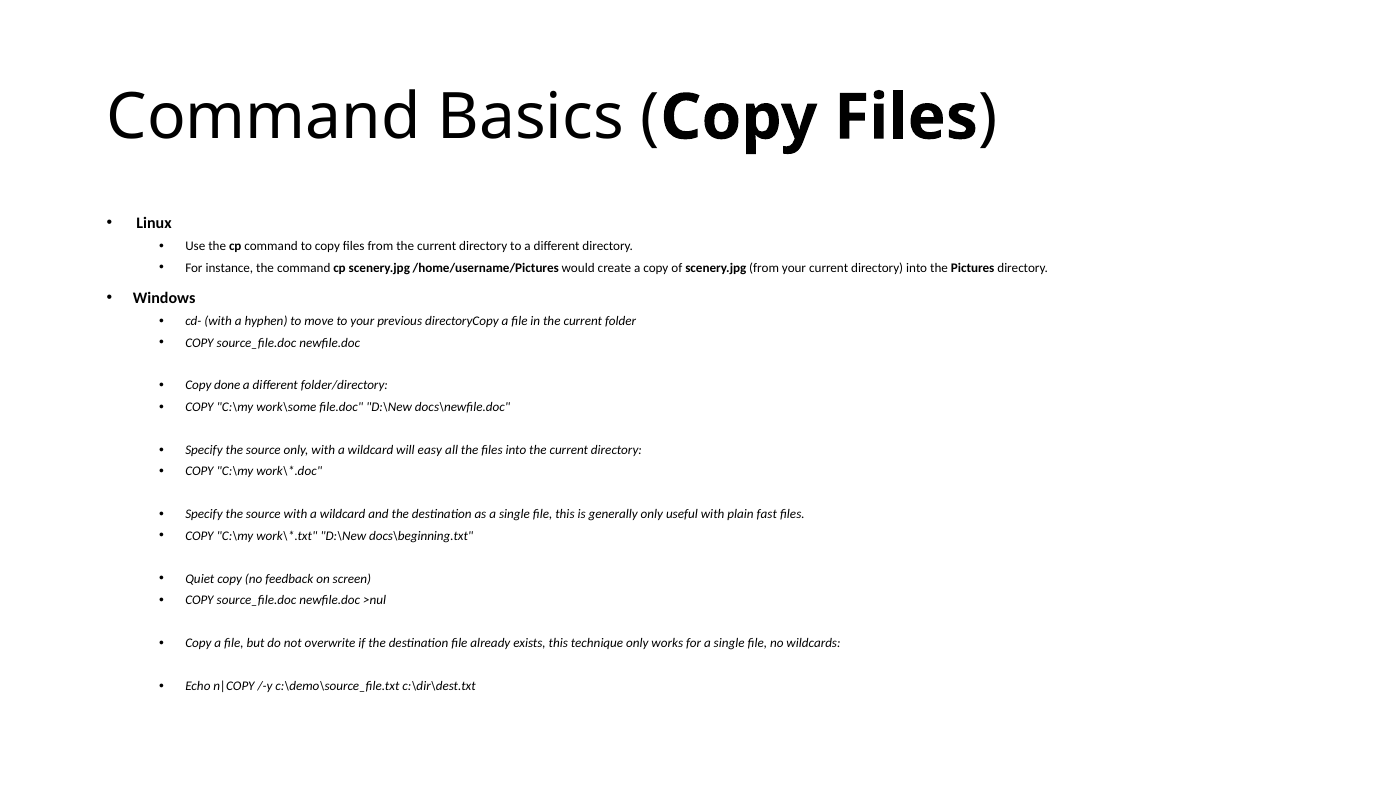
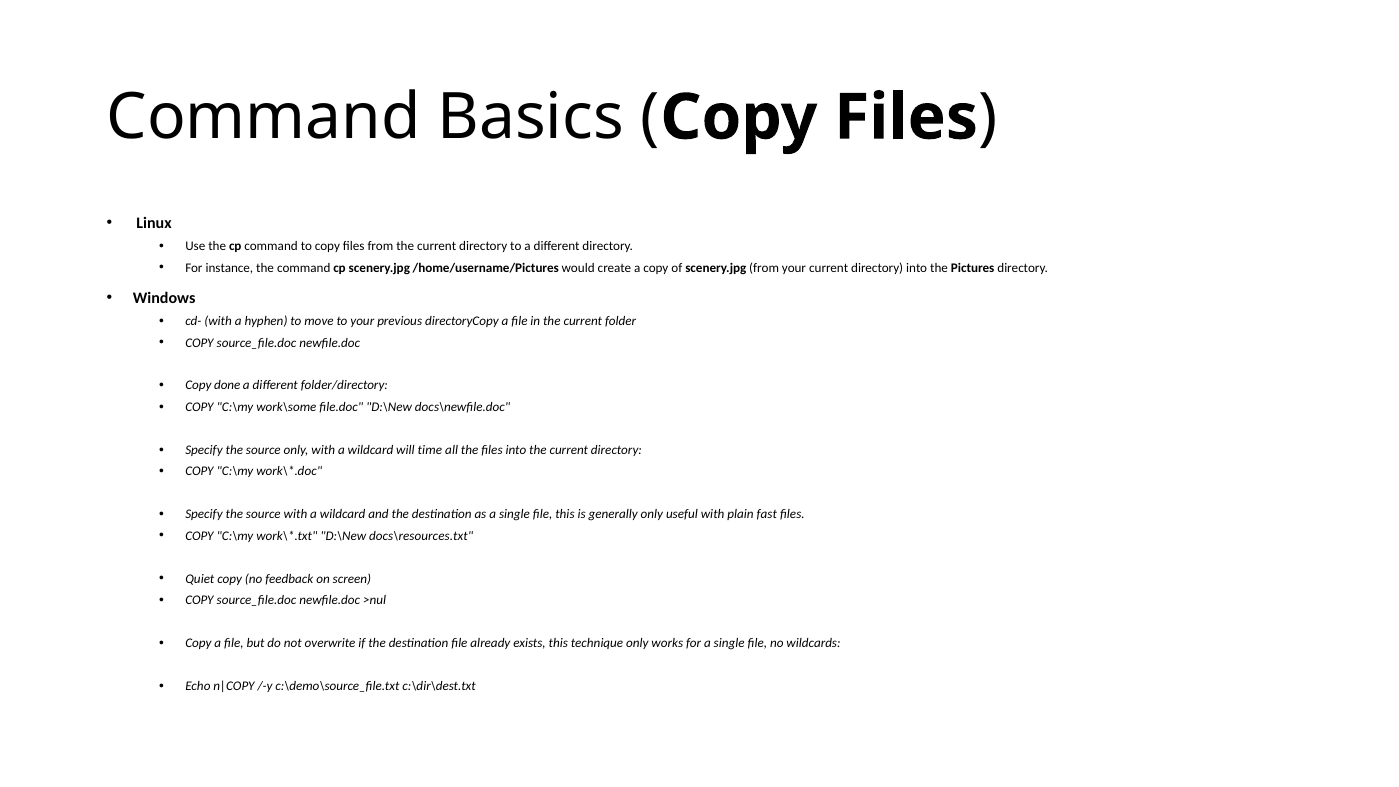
easy: easy -> time
docs\beginning.txt: docs\beginning.txt -> docs\resources.txt
